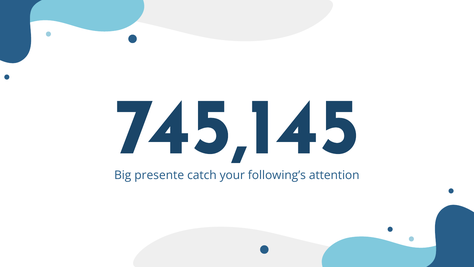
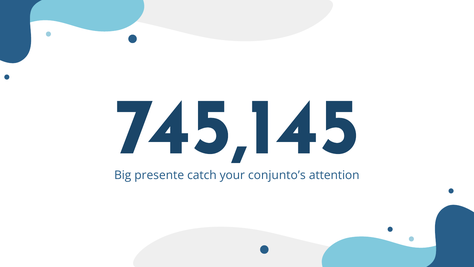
following’s: following’s -> conjunto’s
